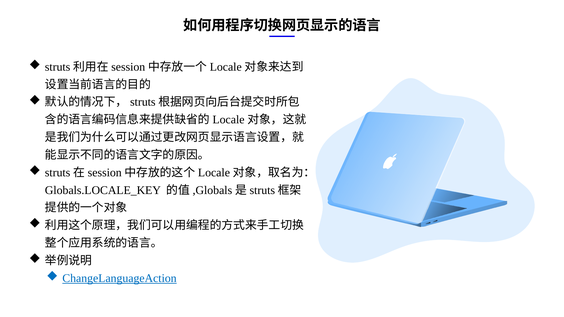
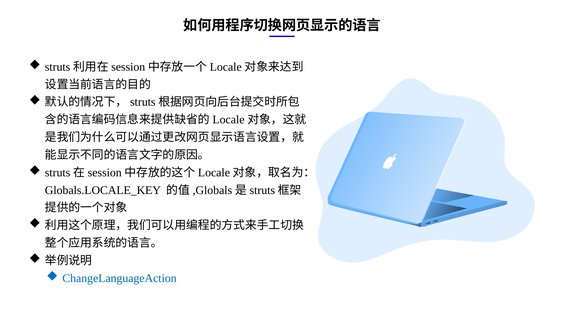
ChangeLanguageAction underline: present -> none
